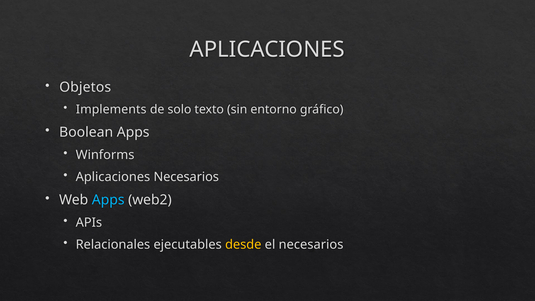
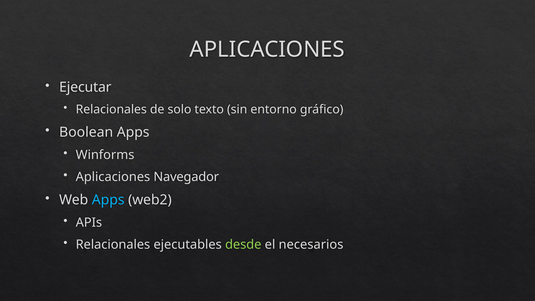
Objetos: Objetos -> Ejecutar
Implements at (111, 109): Implements -> Relacionales
Aplicaciones Necesarios: Necesarios -> Navegador
desde colour: yellow -> light green
